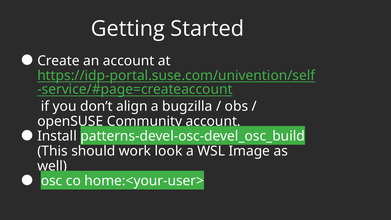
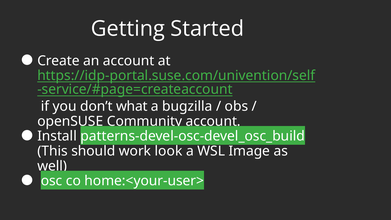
align: align -> what
